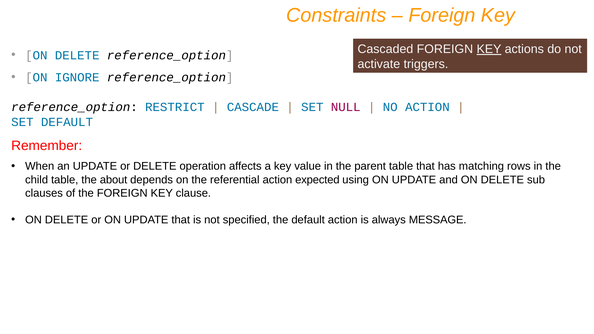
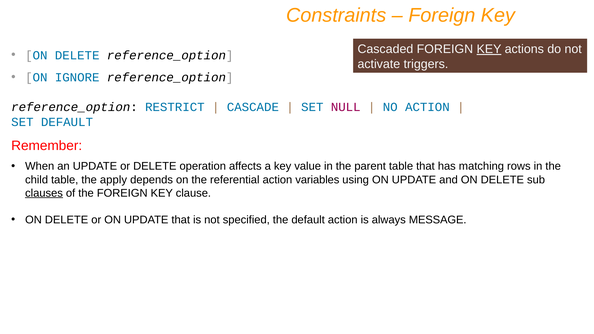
about: about -> apply
expected: expected -> variables
clauses underline: none -> present
